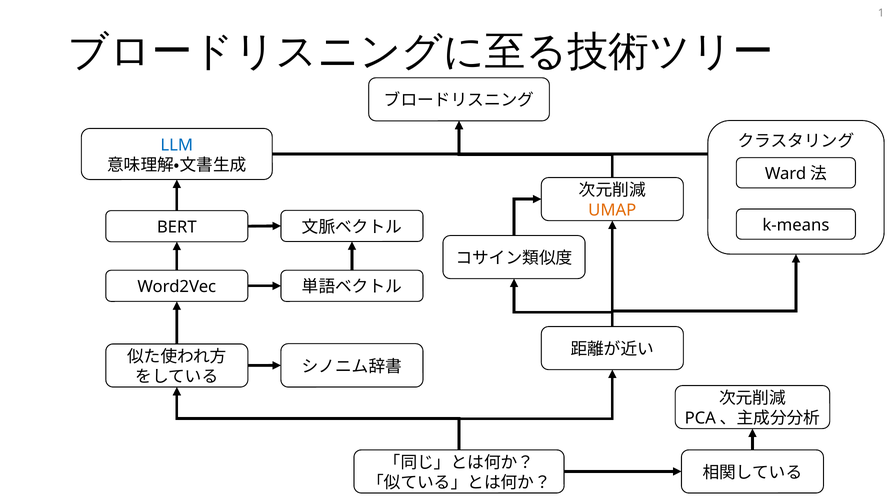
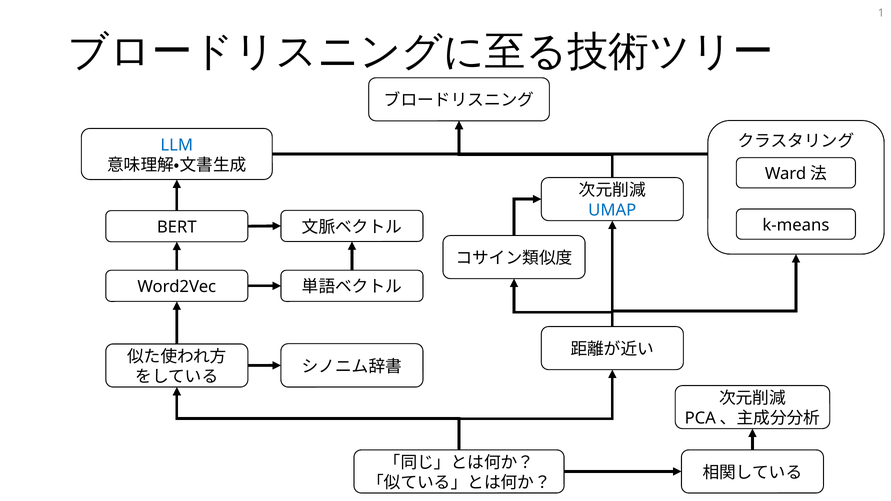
UMAP colour: orange -> blue
